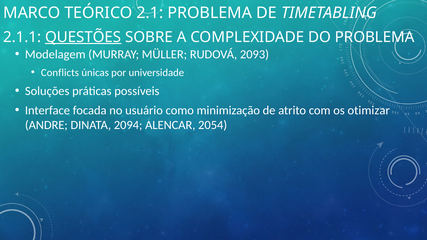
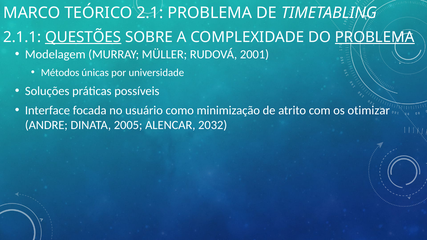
PROBLEMA at (375, 37) underline: none -> present
2093: 2093 -> 2001
Conflicts: Conflicts -> Métodos
2094: 2094 -> 2005
2054: 2054 -> 2032
